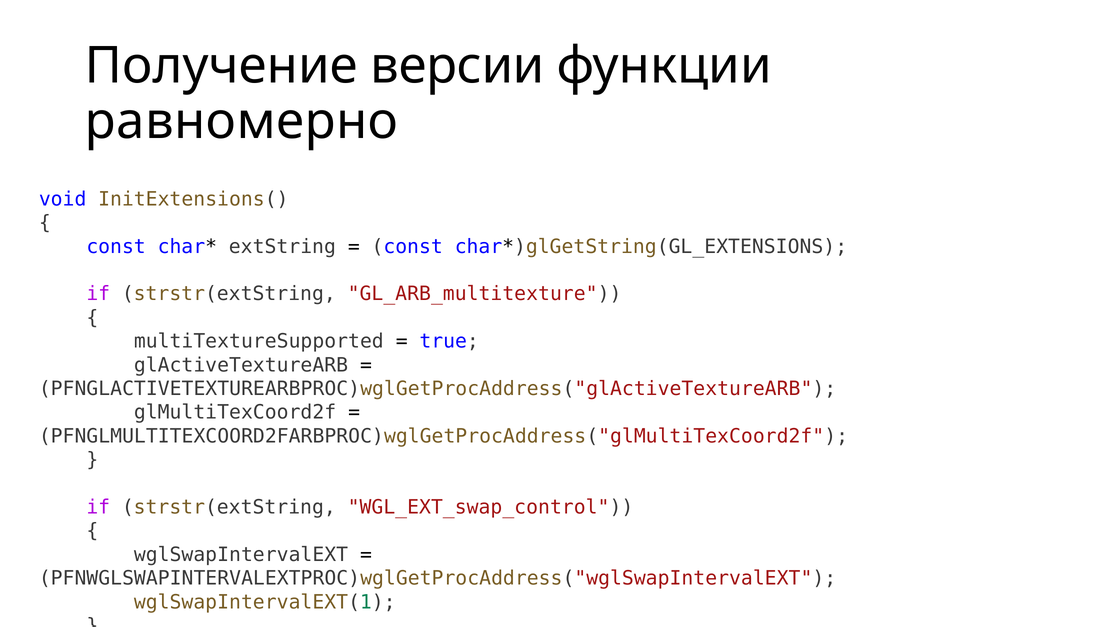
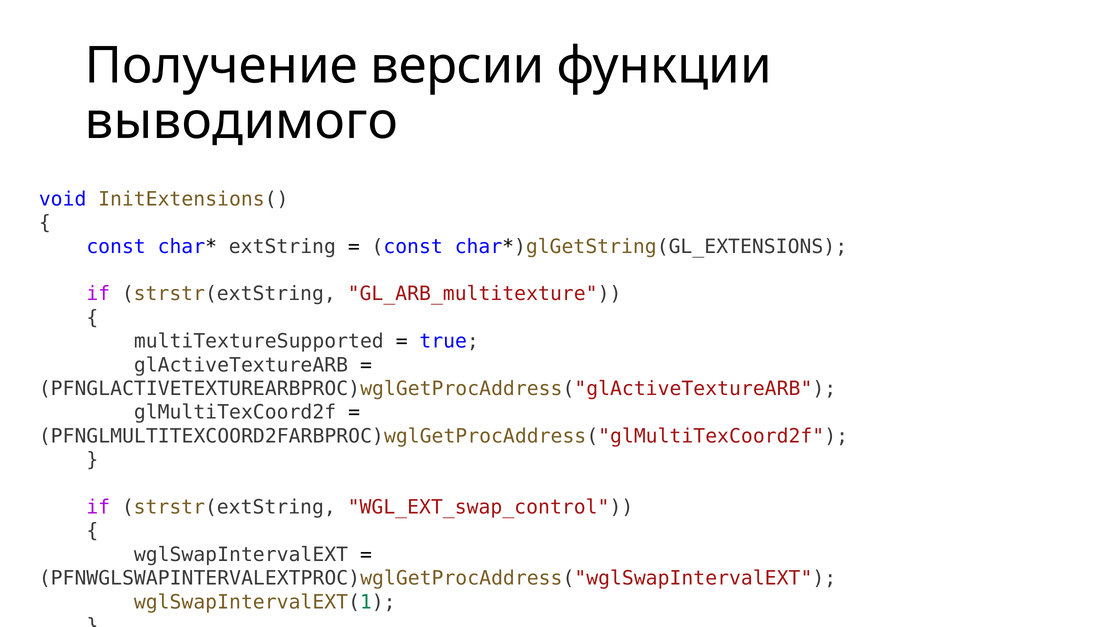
равномерно: равномерно -> выводимого
